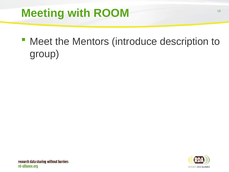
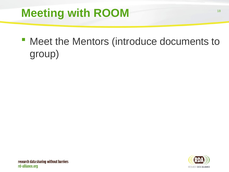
description: description -> documents
